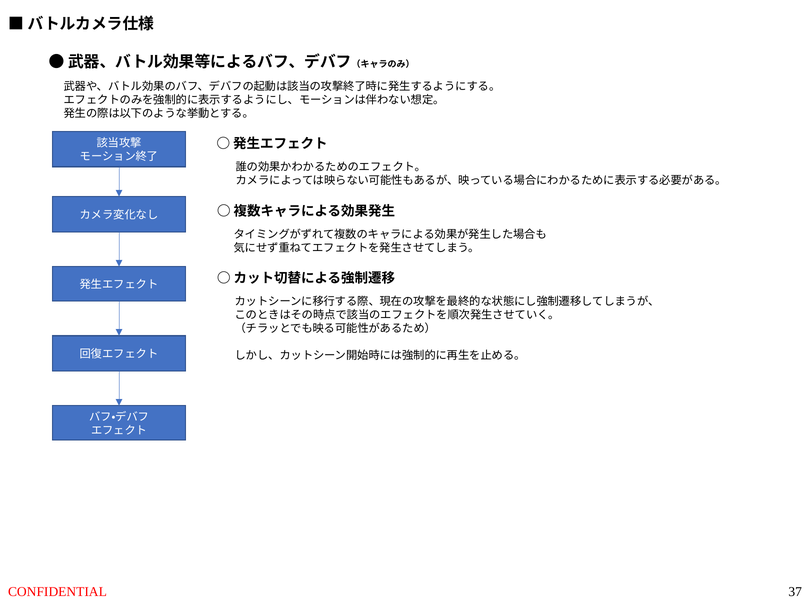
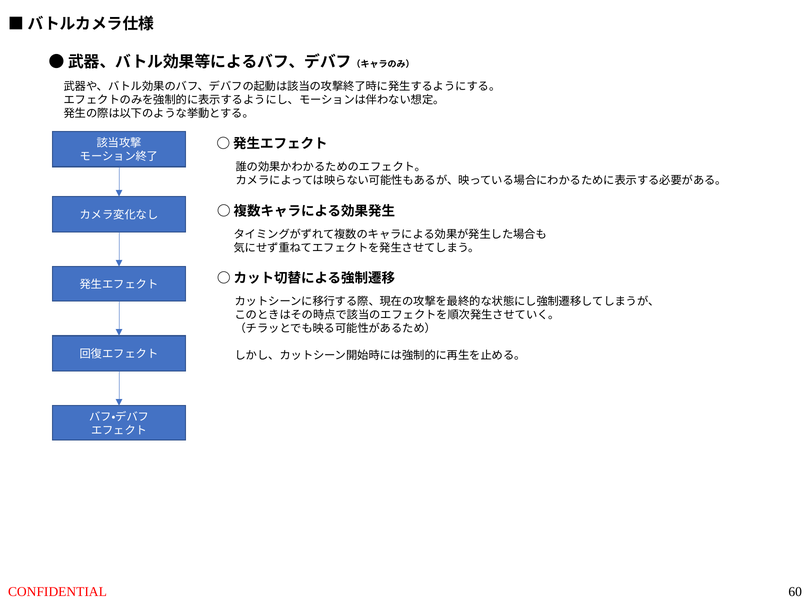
37: 37 -> 60
